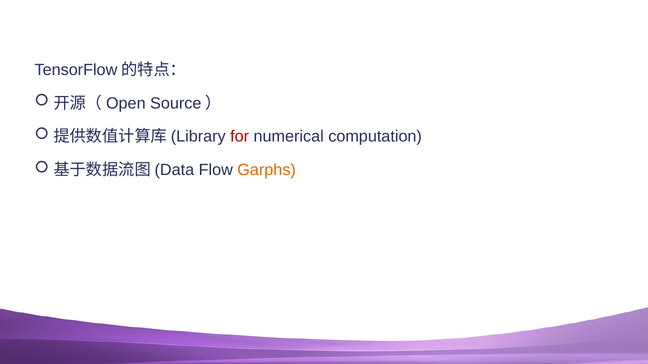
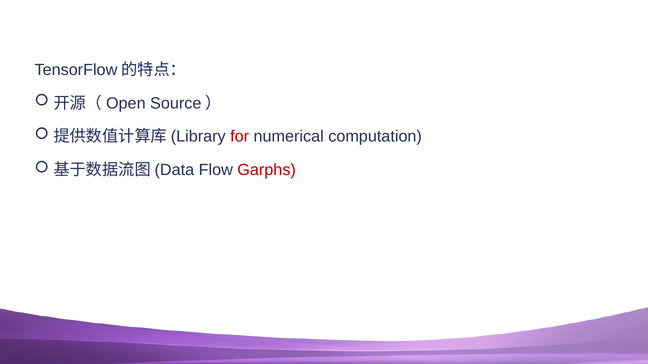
Garphs colour: orange -> red
